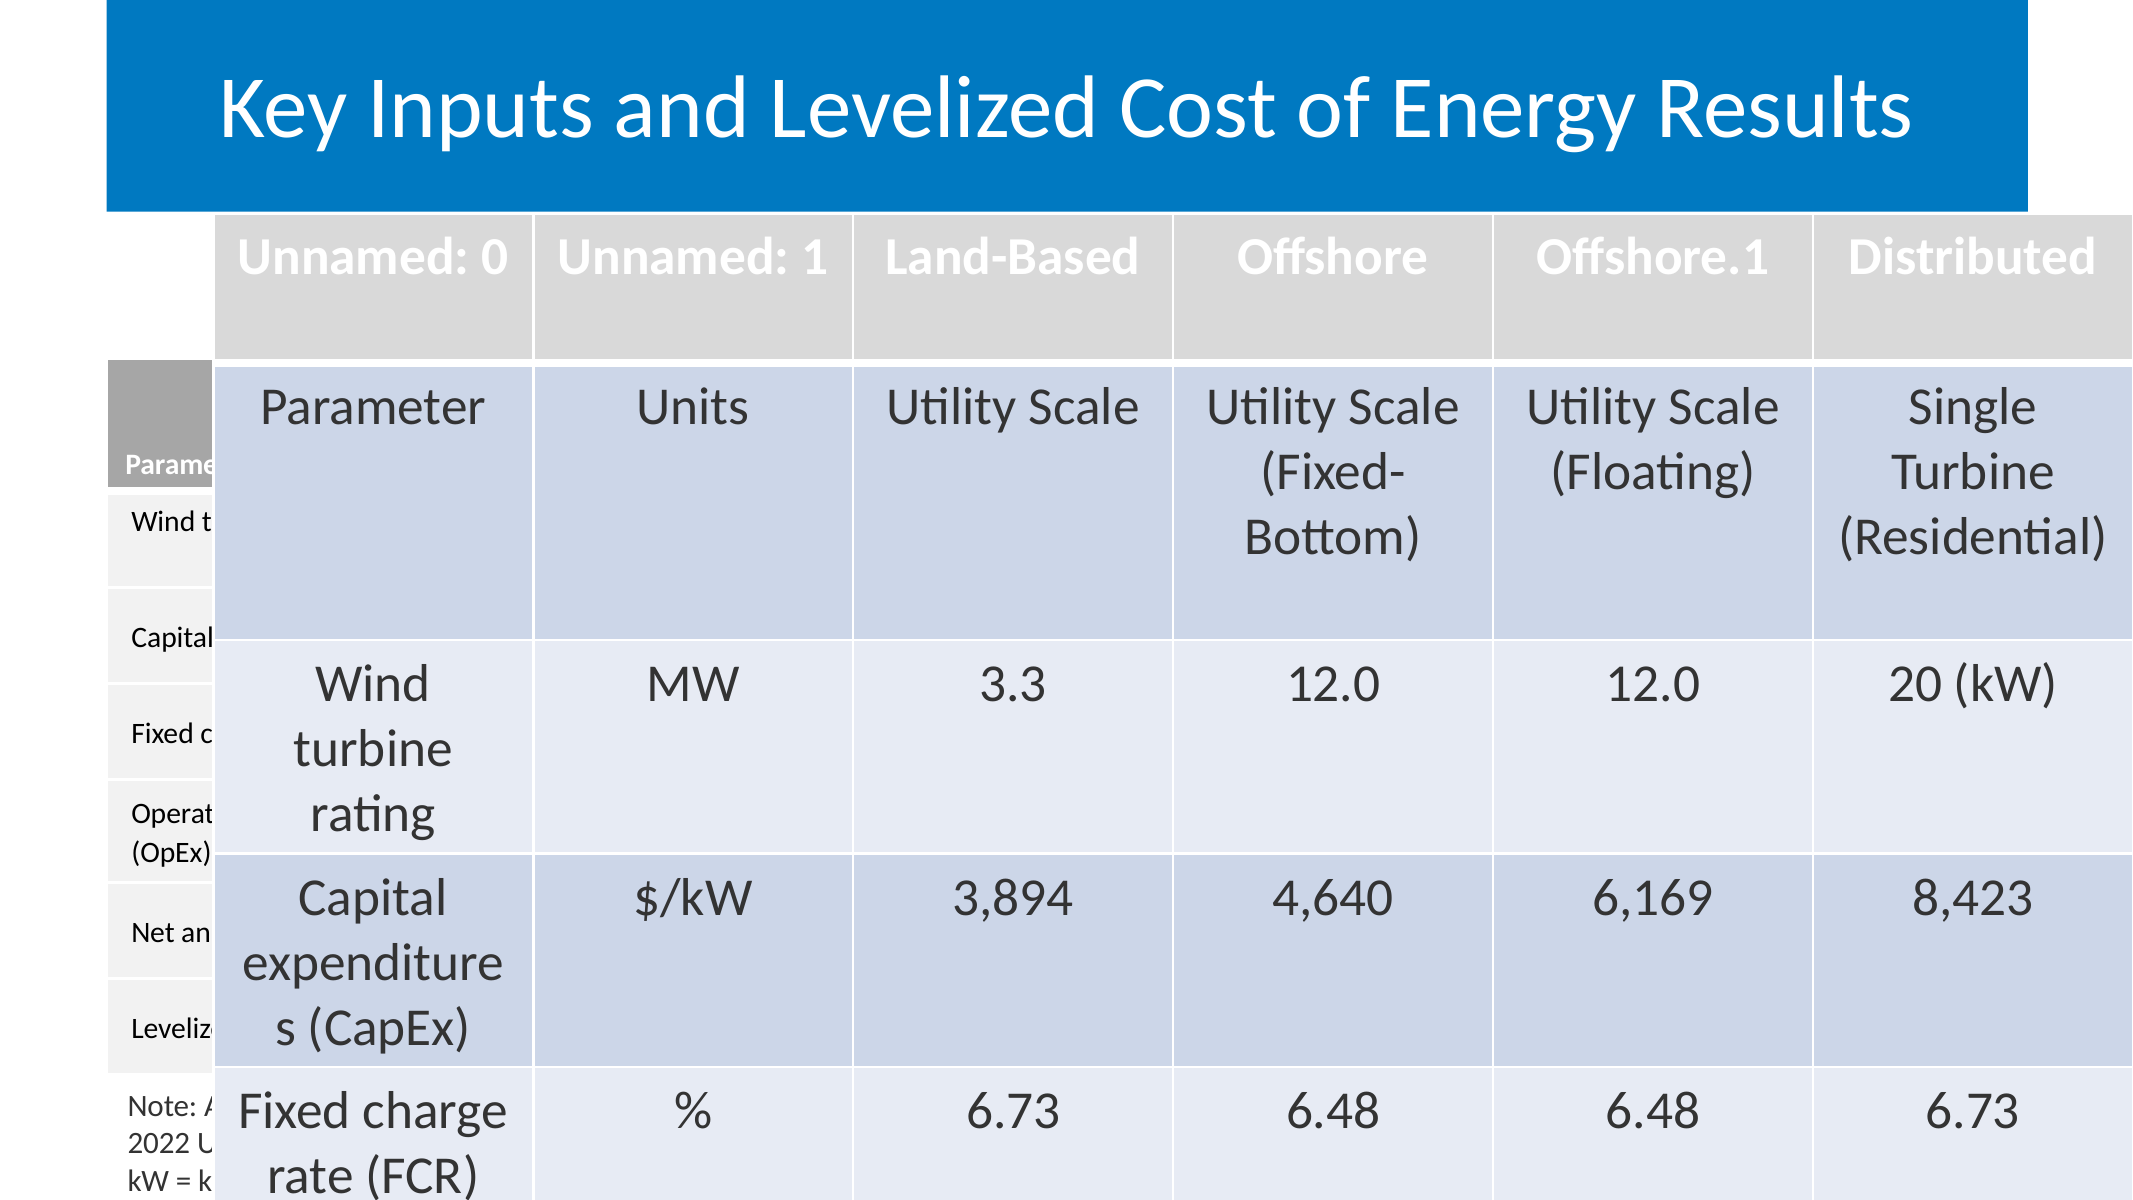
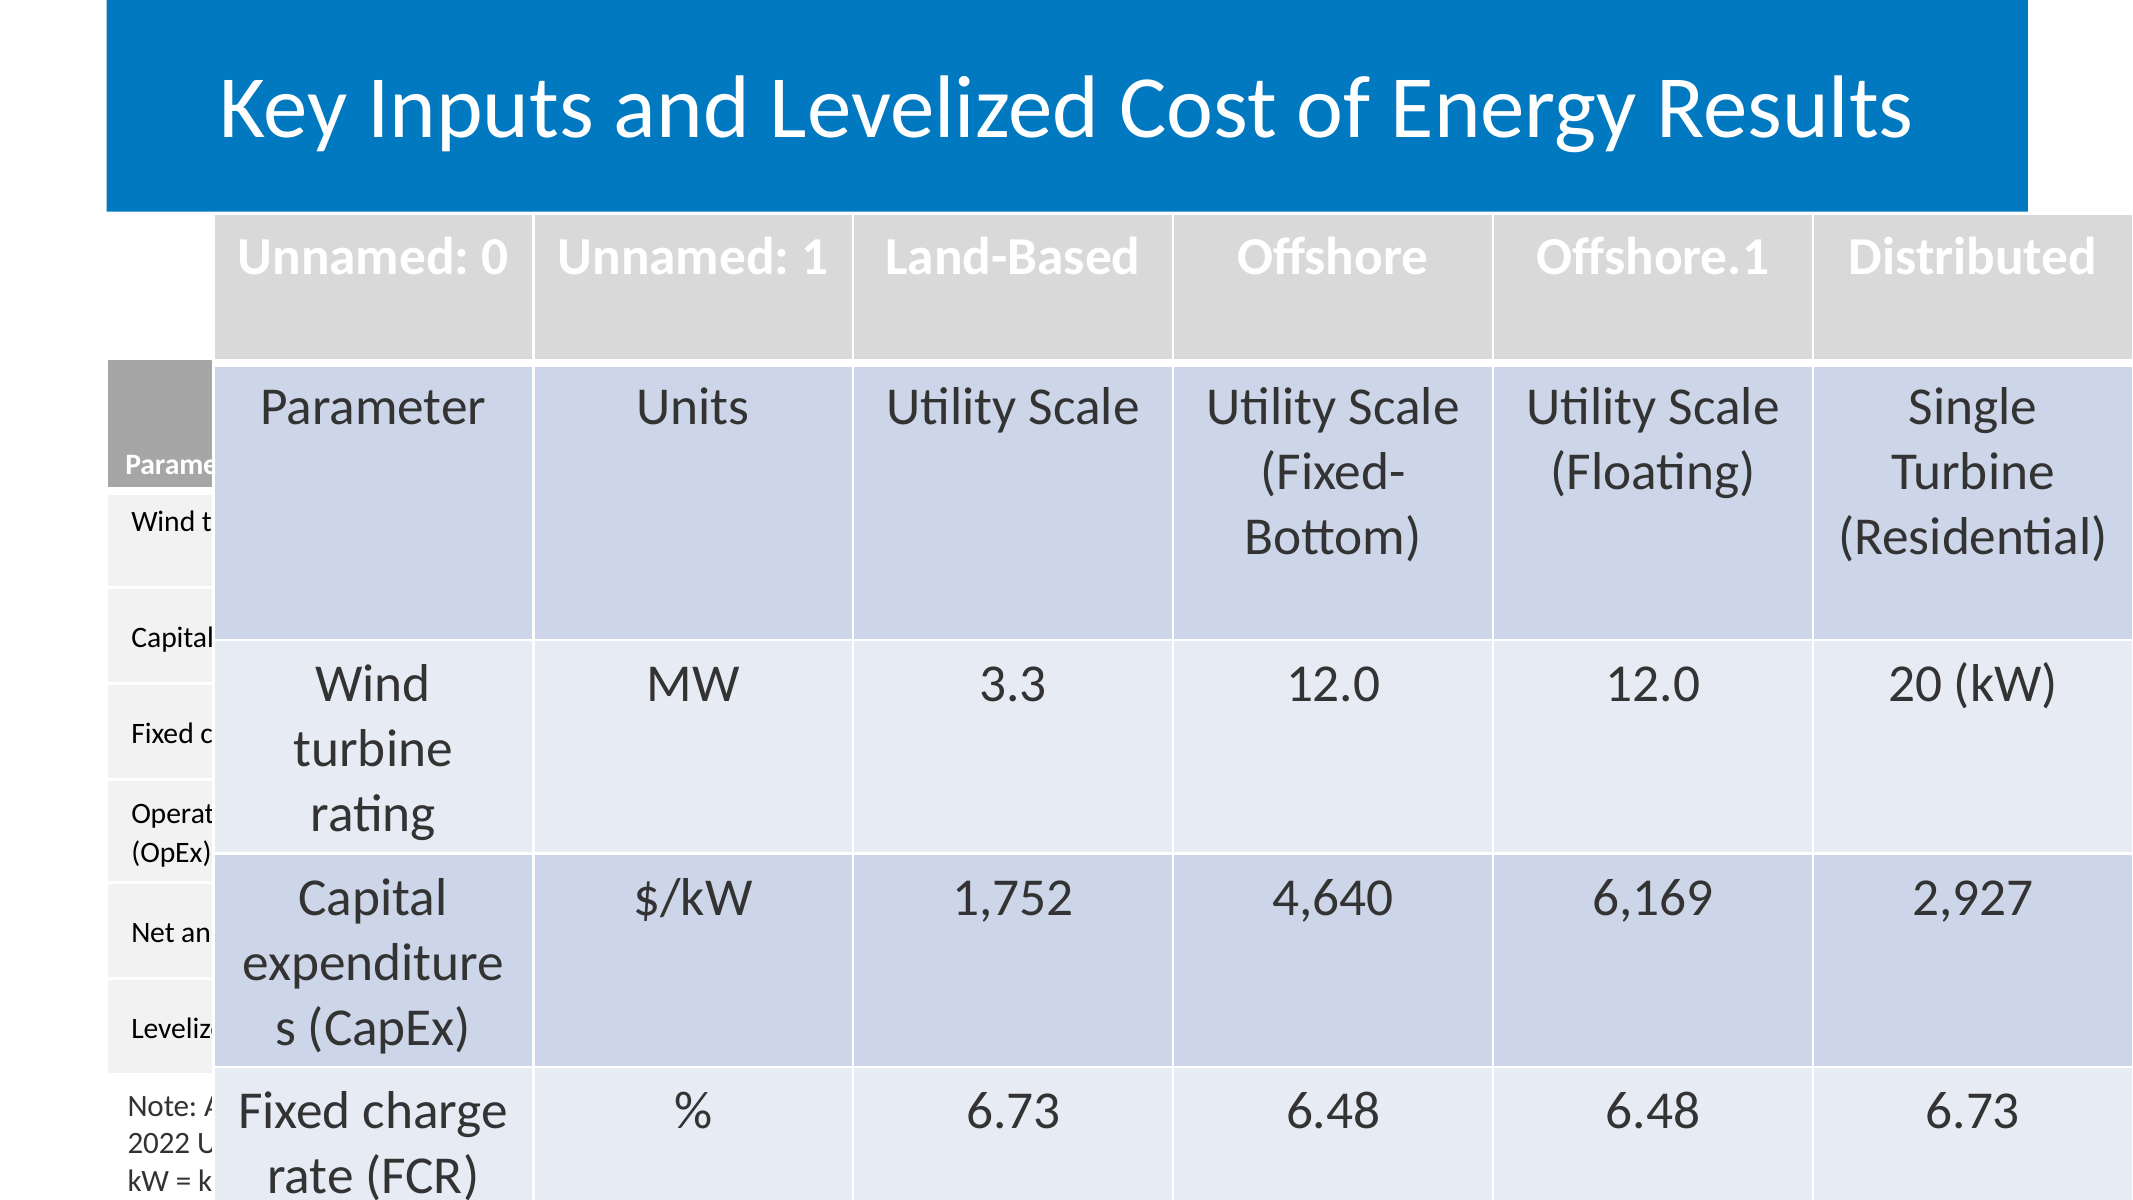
3,894: 3,894 -> 1,752
8,423: 8,423 -> 2,927
